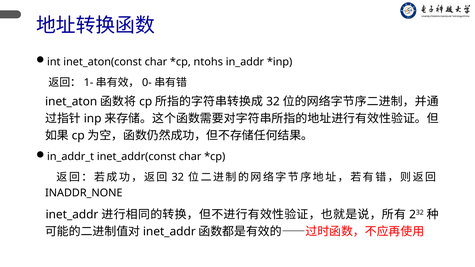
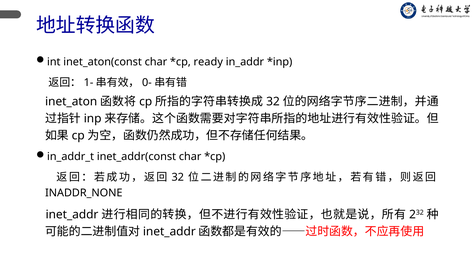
ntohs: ntohs -> ready
